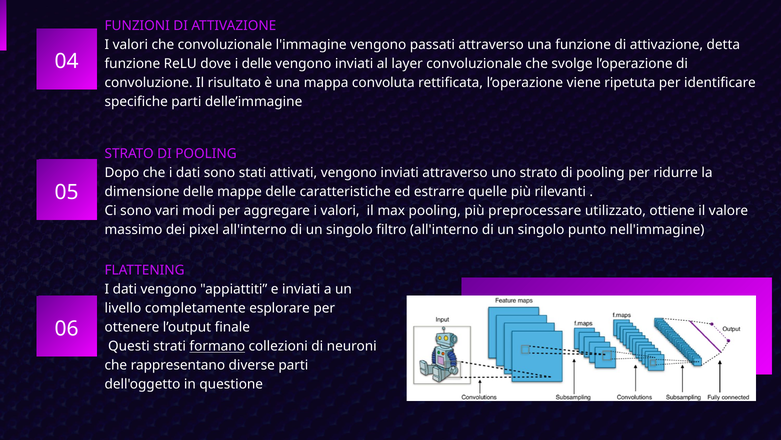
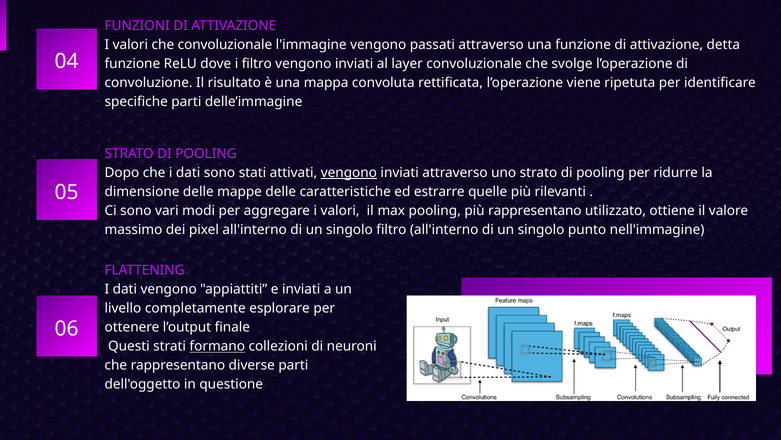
i delle: delle -> filtro
vengono at (349, 172) underline: none -> present
più preprocessare: preprocessare -> rappresentano
